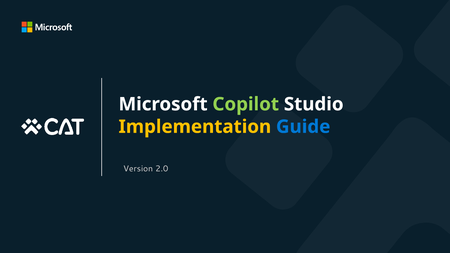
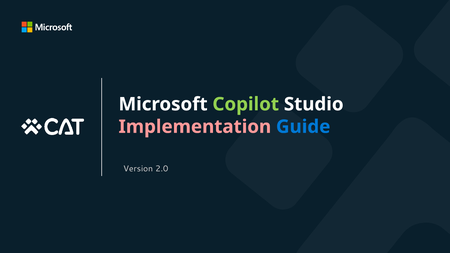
Implementation colour: yellow -> pink
